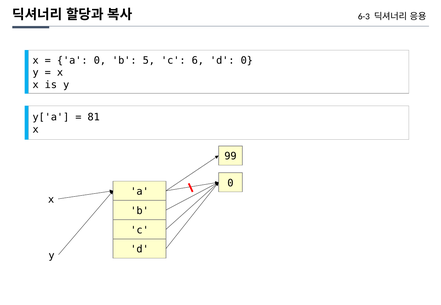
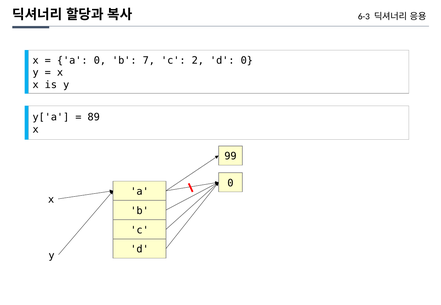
5: 5 -> 7
6: 6 -> 2
81: 81 -> 89
